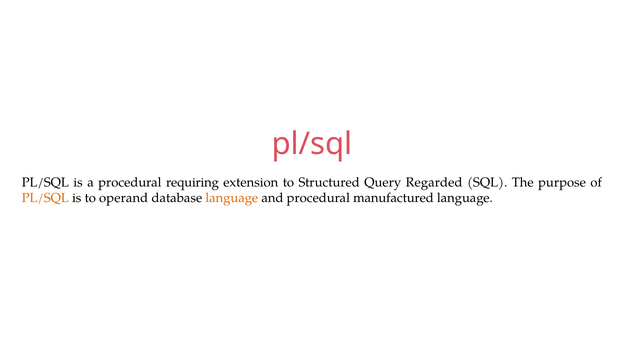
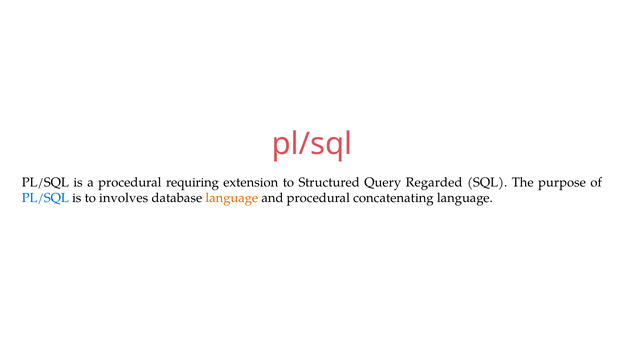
PL/SQL at (45, 198) colour: orange -> blue
operand: operand -> involves
manufactured: manufactured -> concatenating
